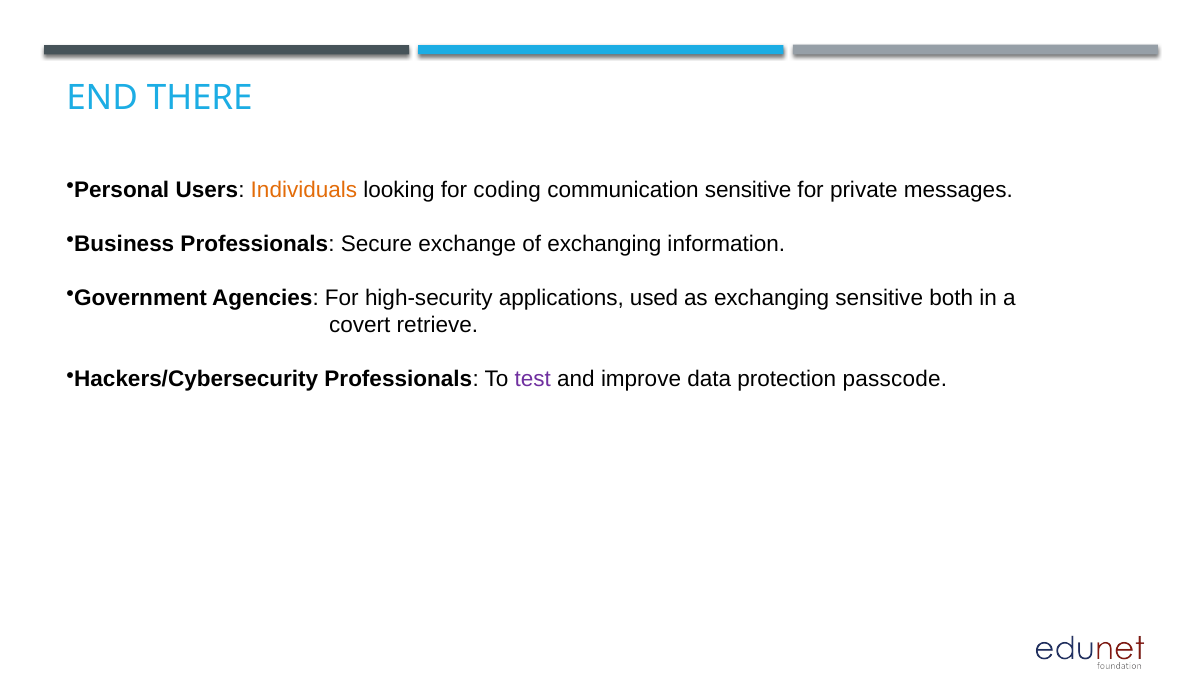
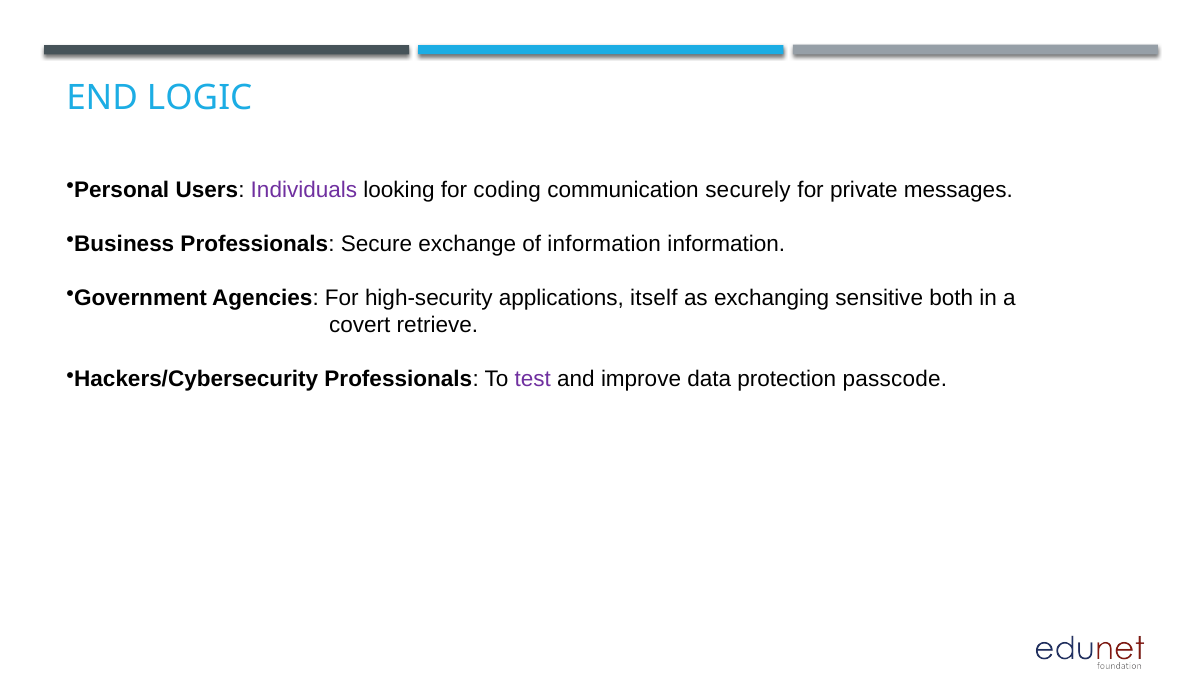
THERE: THERE -> LOGIC
Individuals colour: orange -> purple
communication sensitive: sensitive -> securely
of exchanging: exchanging -> information
used: used -> itself
